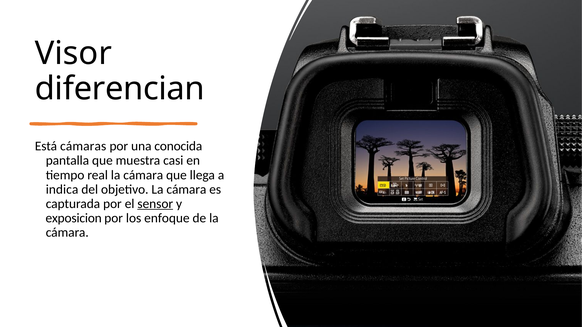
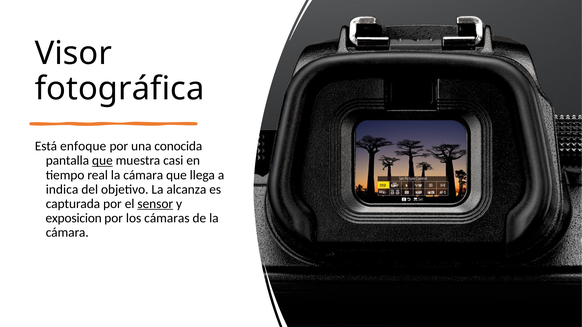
diferencian: diferencian -> fotográfica
cámaras: cámaras -> enfoque
que at (102, 161) underline: none -> present
objetivo La cámara: cámara -> alcanza
enfoque: enfoque -> cámaras
